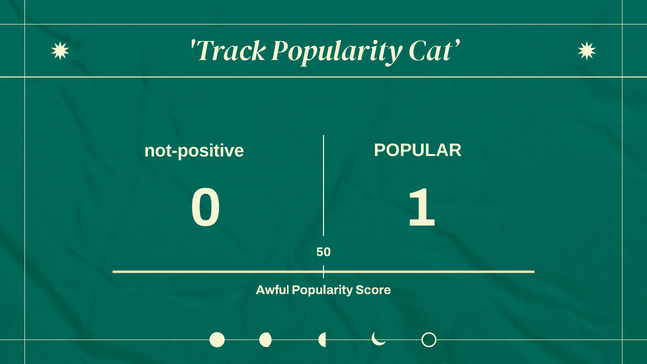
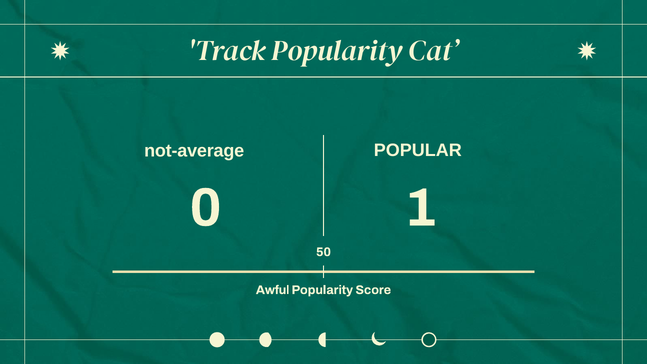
not-positive: not-positive -> not-average
